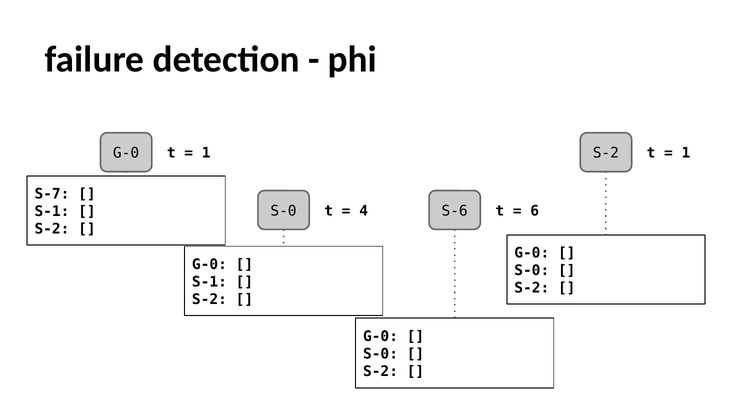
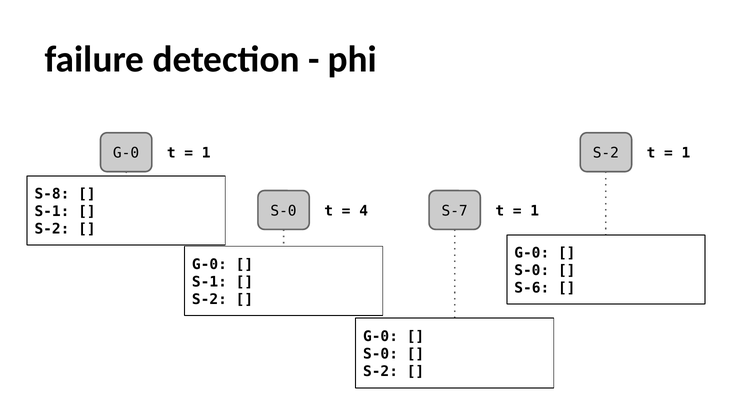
S-7: S-7 -> S-8
S-6: S-6 -> S-7
6 at (535, 211): 6 -> 1
S-2 at (532, 288): S-2 -> S-6
